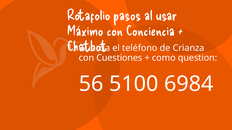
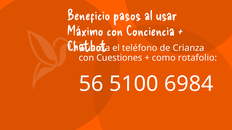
Rotafolio: Rotafolio -> Beneficio
question: question -> rotafolio
